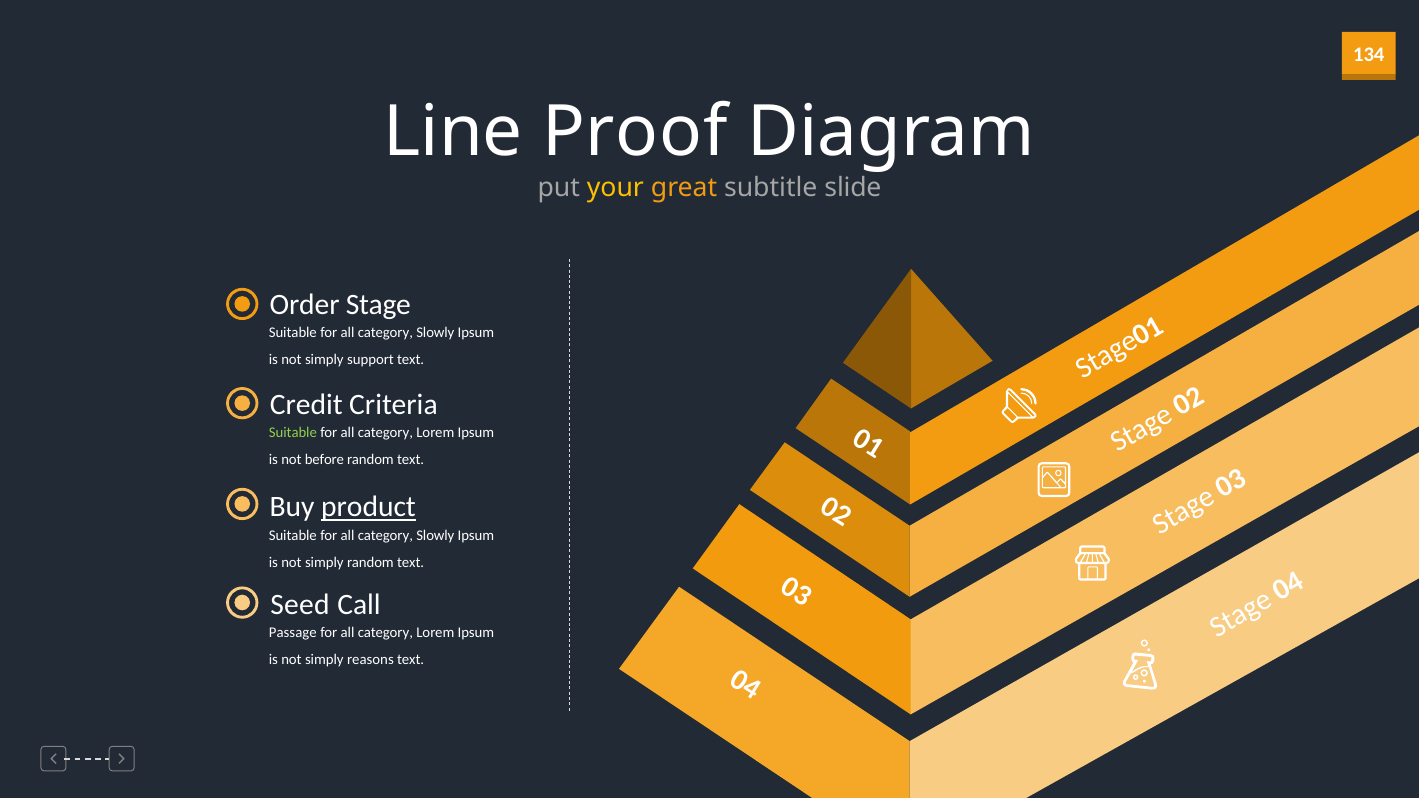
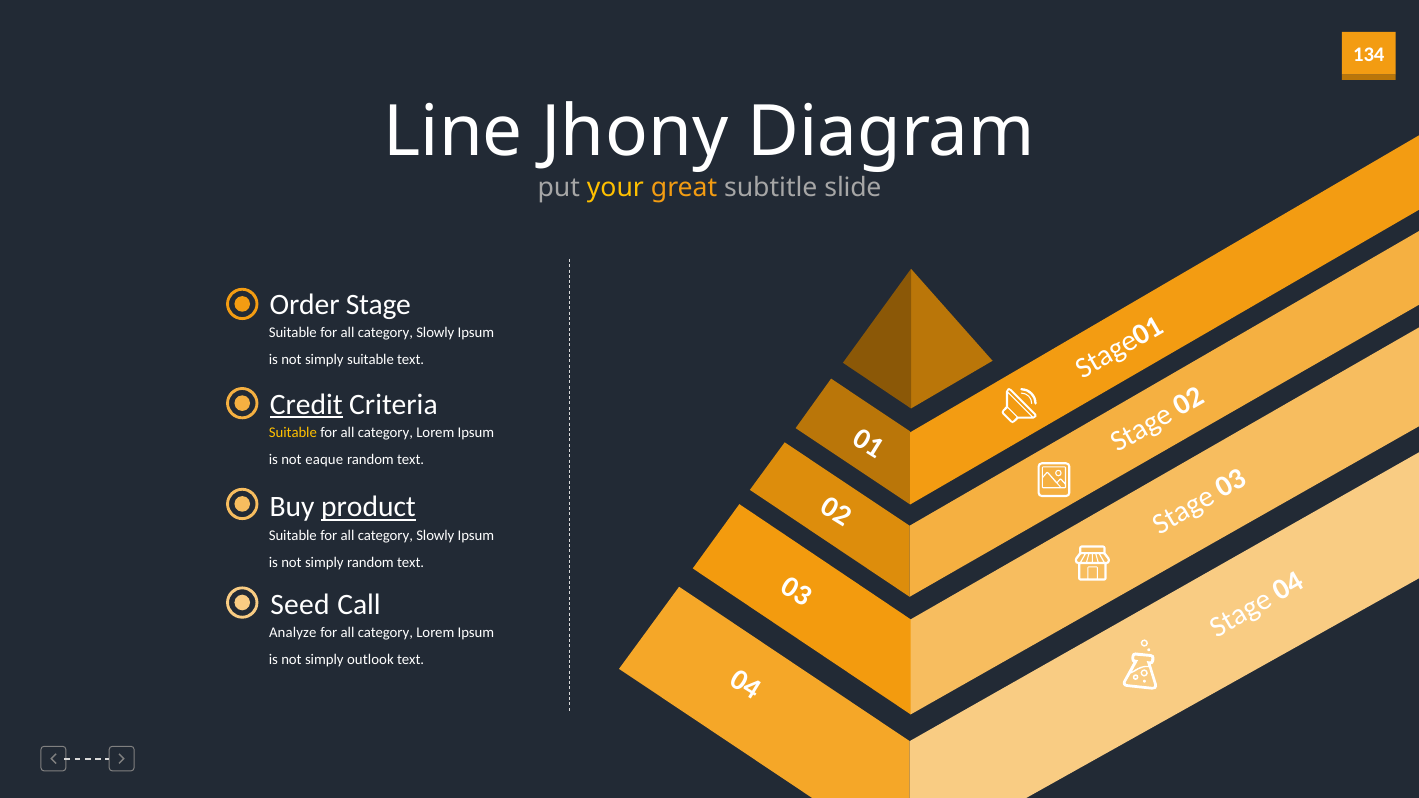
Proof: Proof -> Jhony
simply support: support -> suitable
Credit underline: none -> present
Suitable at (293, 433) colour: light green -> yellow
before: before -> eaque
Passage: Passage -> Analyze
reasons: reasons -> outlook
